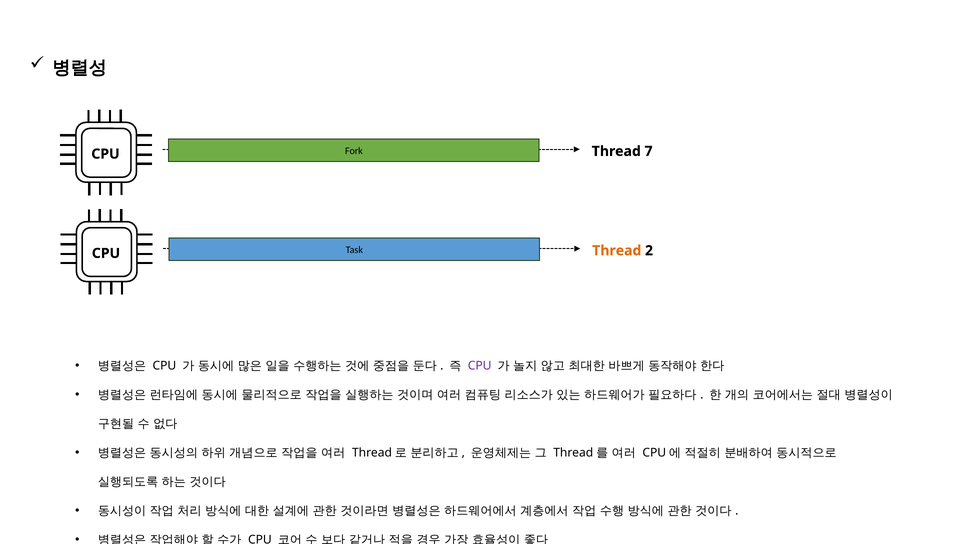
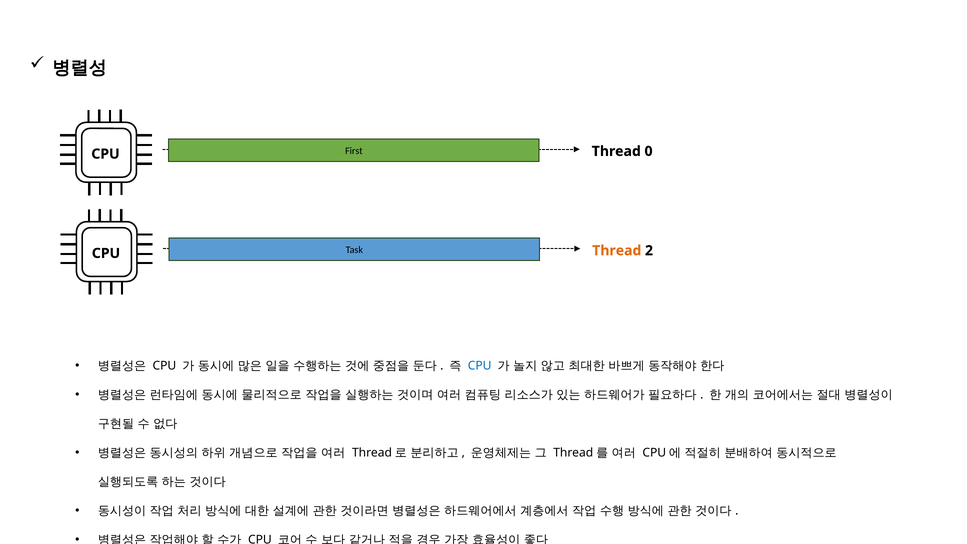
Fork: Fork -> First
7: 7 -> 0
CPU at (480, 366) colour: purple -> blue
